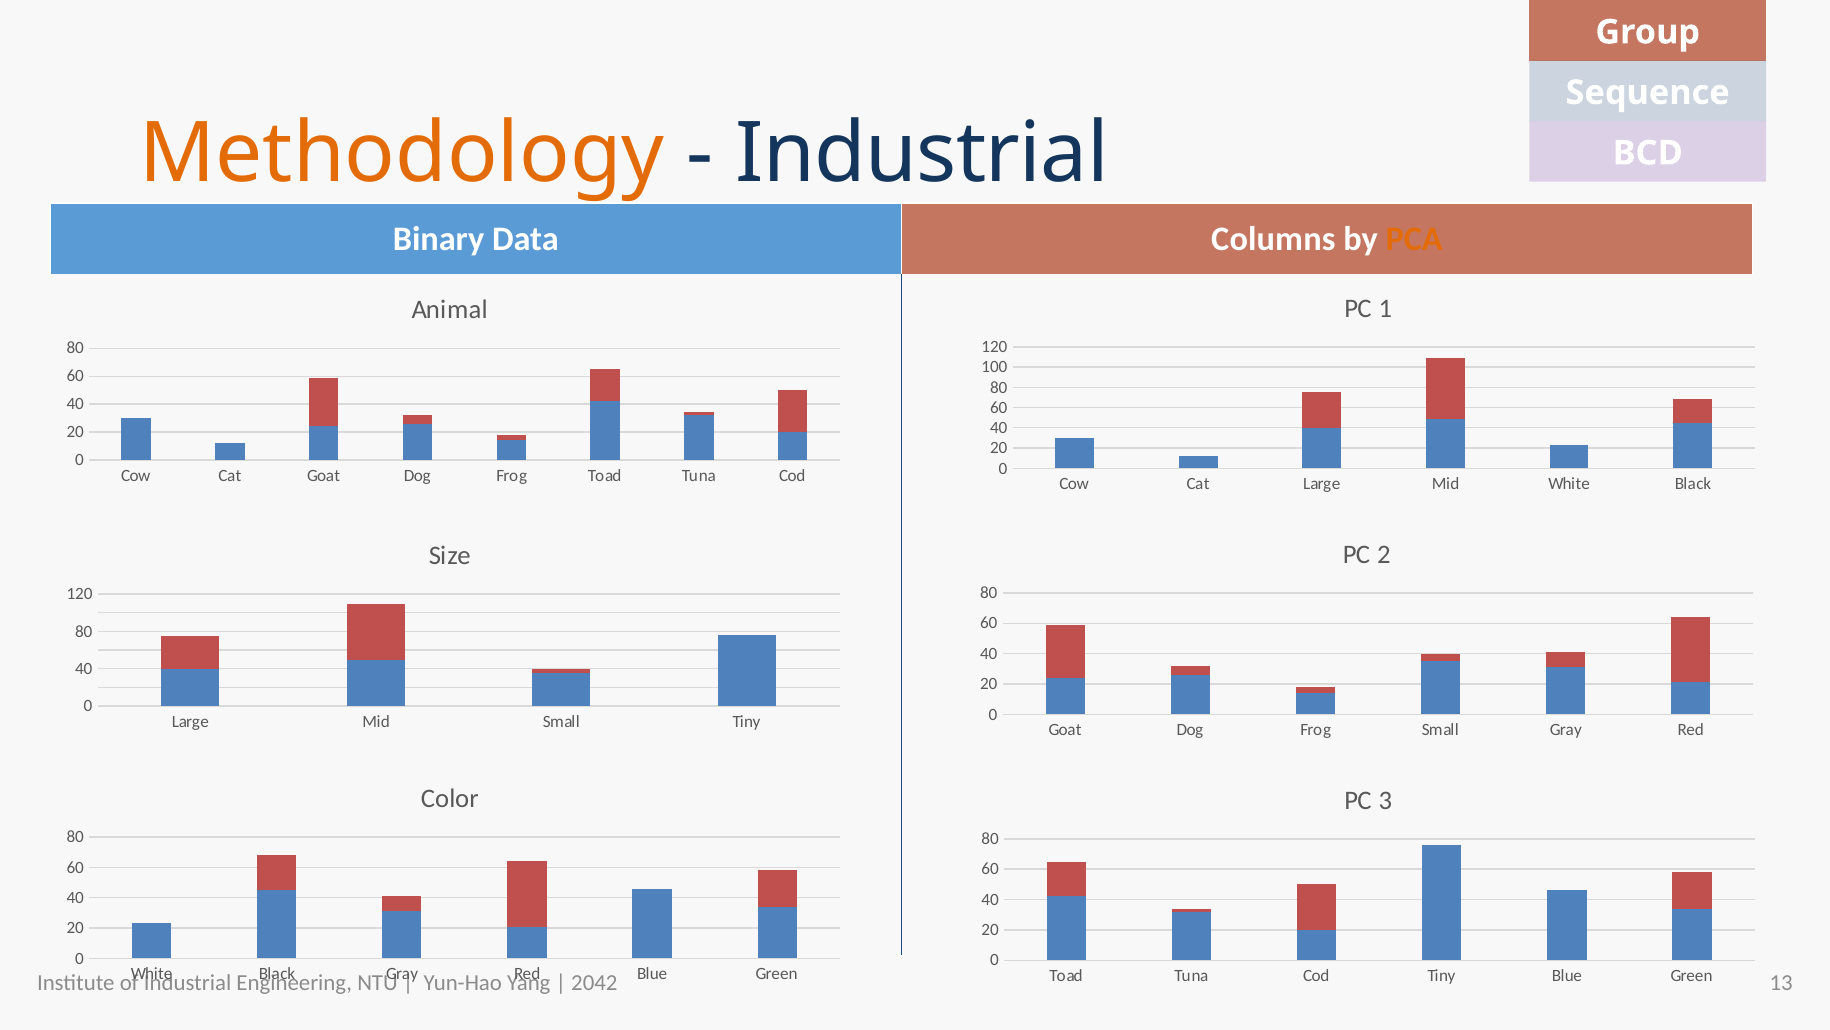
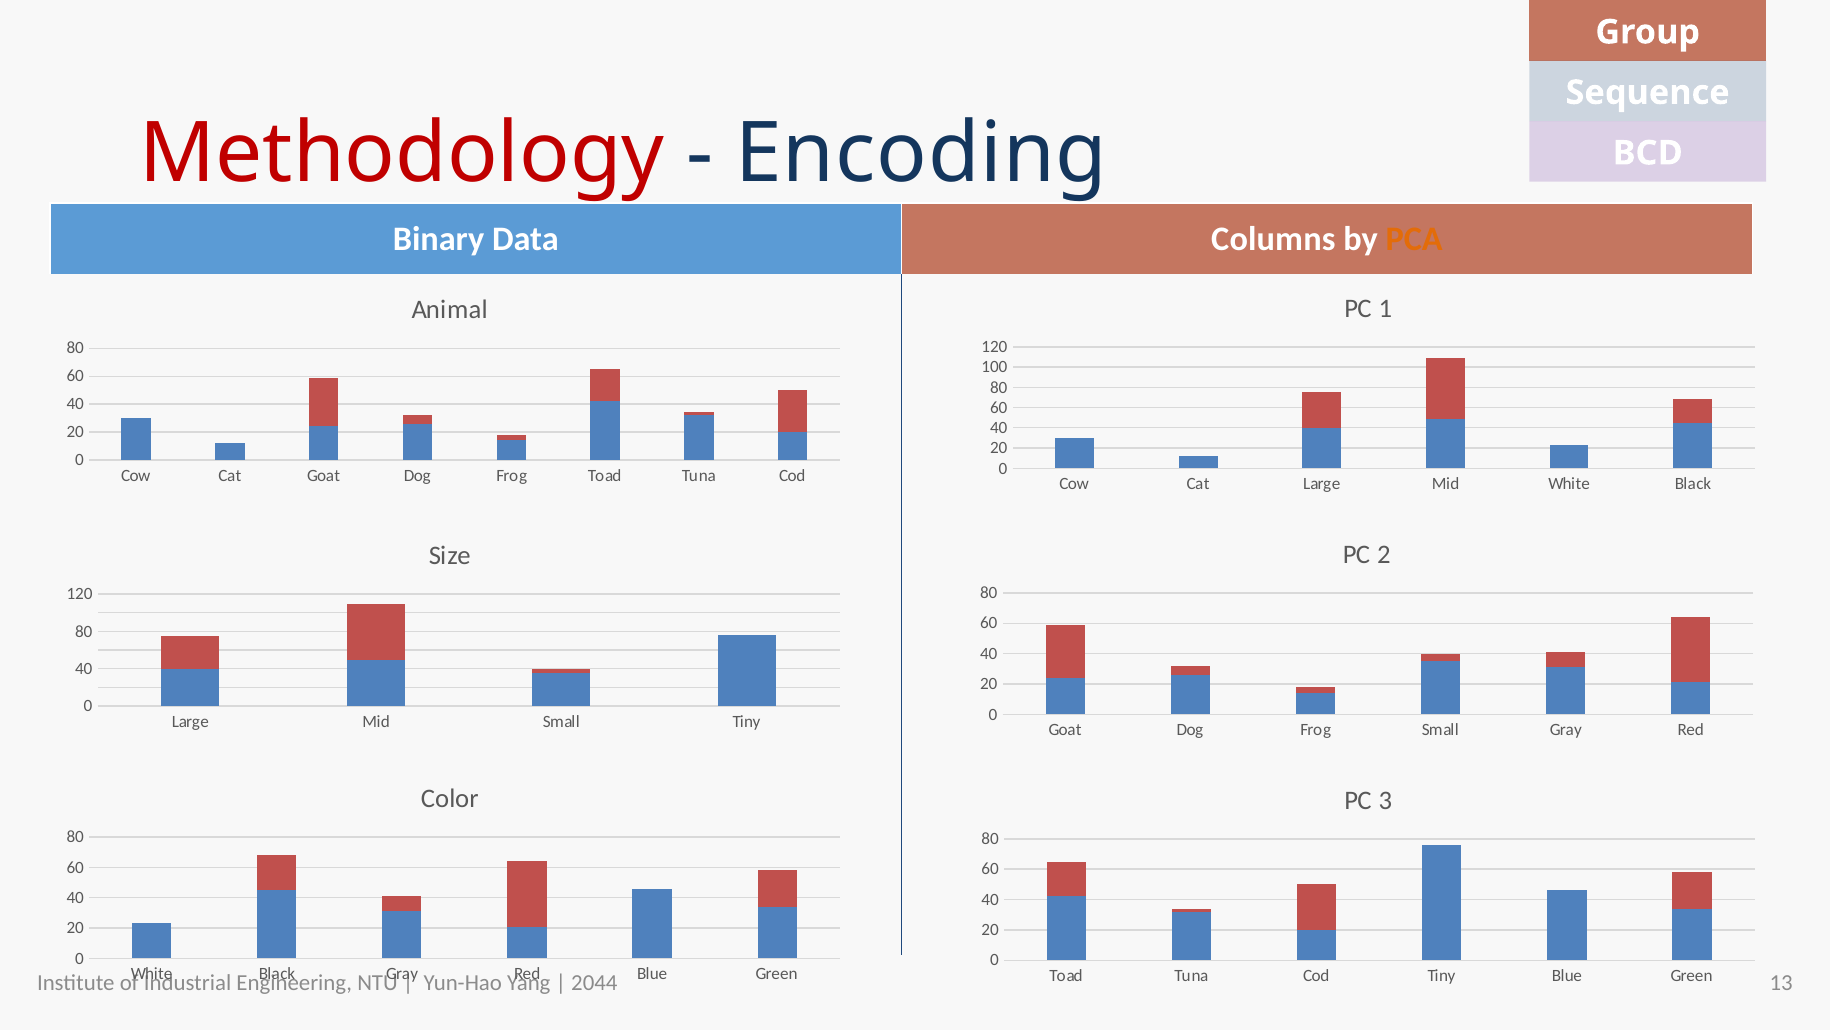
Methodology colour: orange -> red
Industrial at (922, 154): Industrial -> Encoding
2042: 2042 -> 2044
